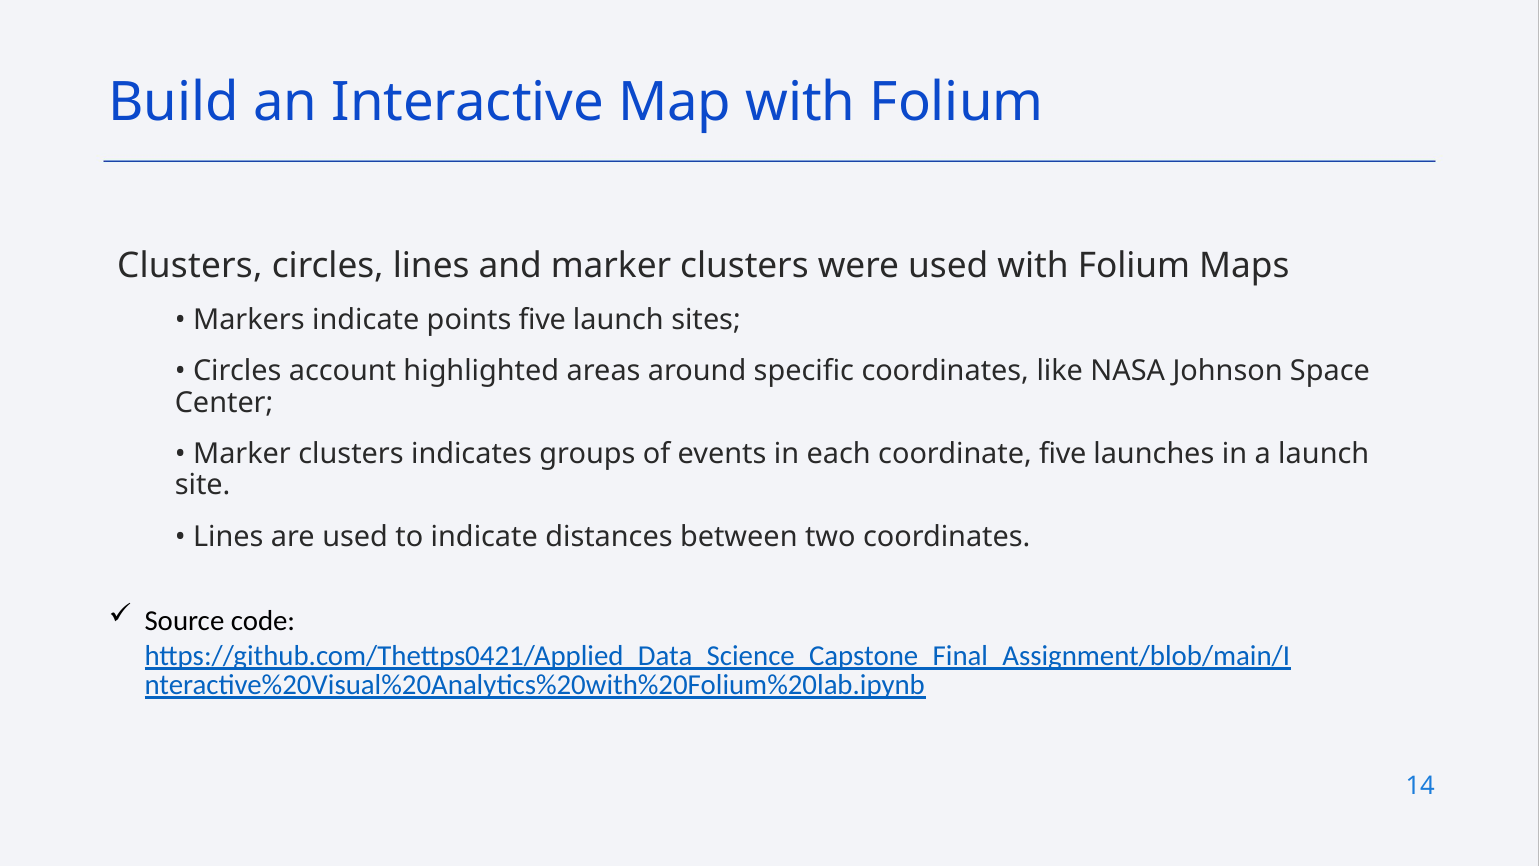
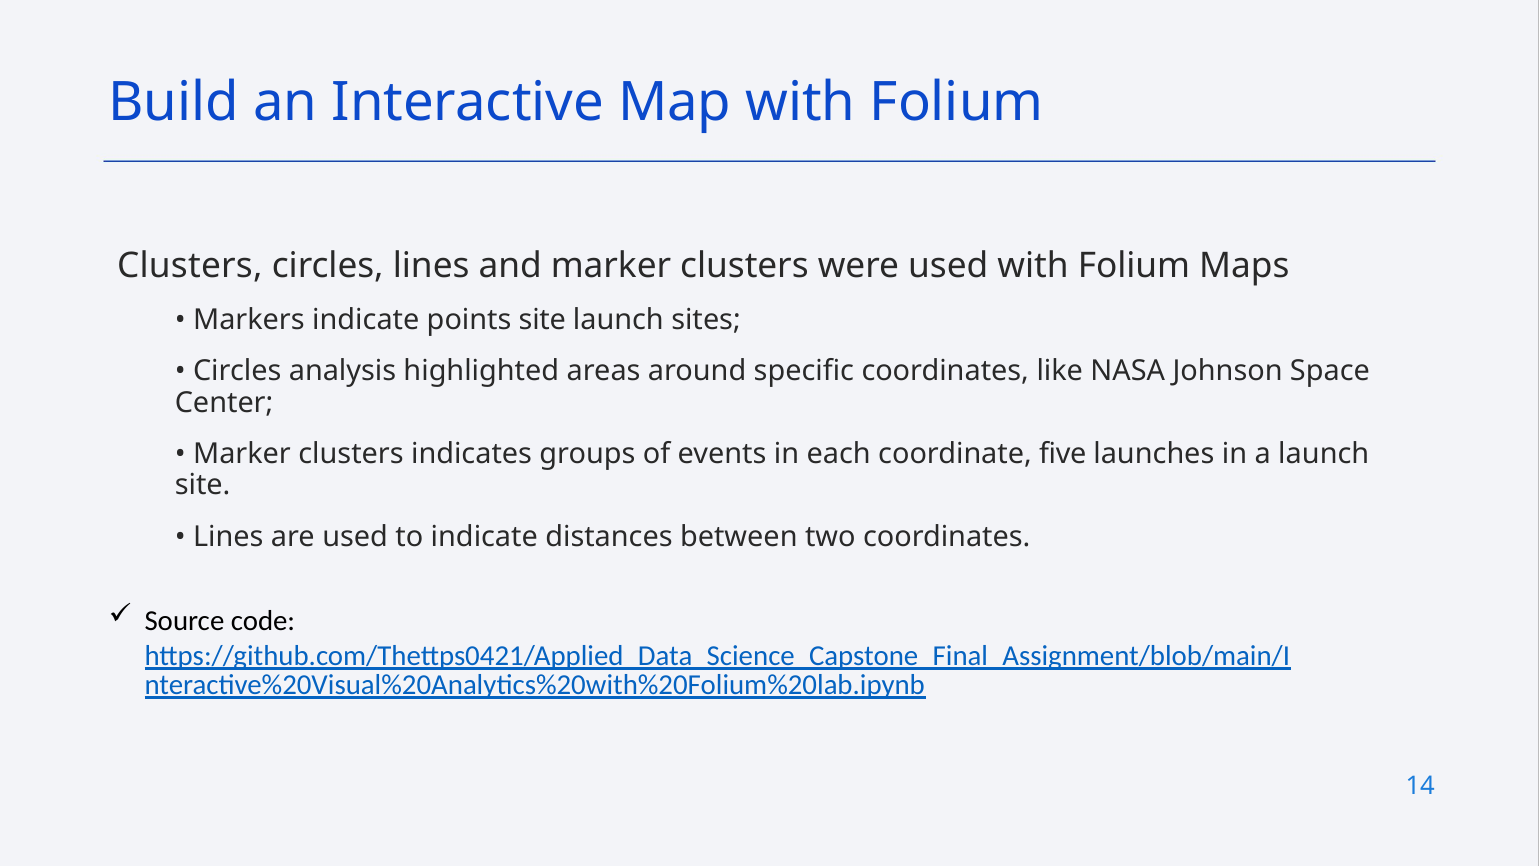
points five: five -> site
account: account -> analysis
